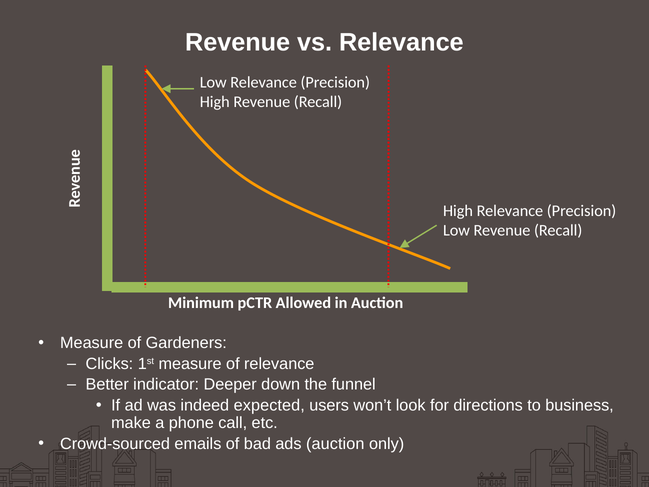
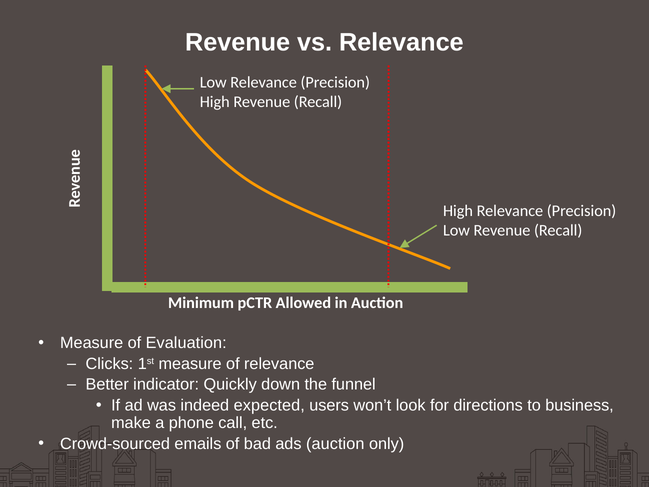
Gardeners: Gardeners -> Evaluation
Deeper: Deeper -> Quickly
